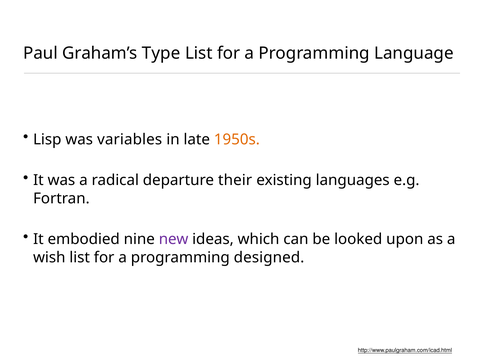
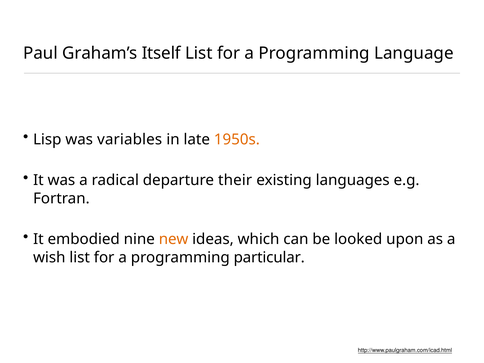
Type: Type -> Itself
new colour: purple -> orange
designed: designed -> particular
